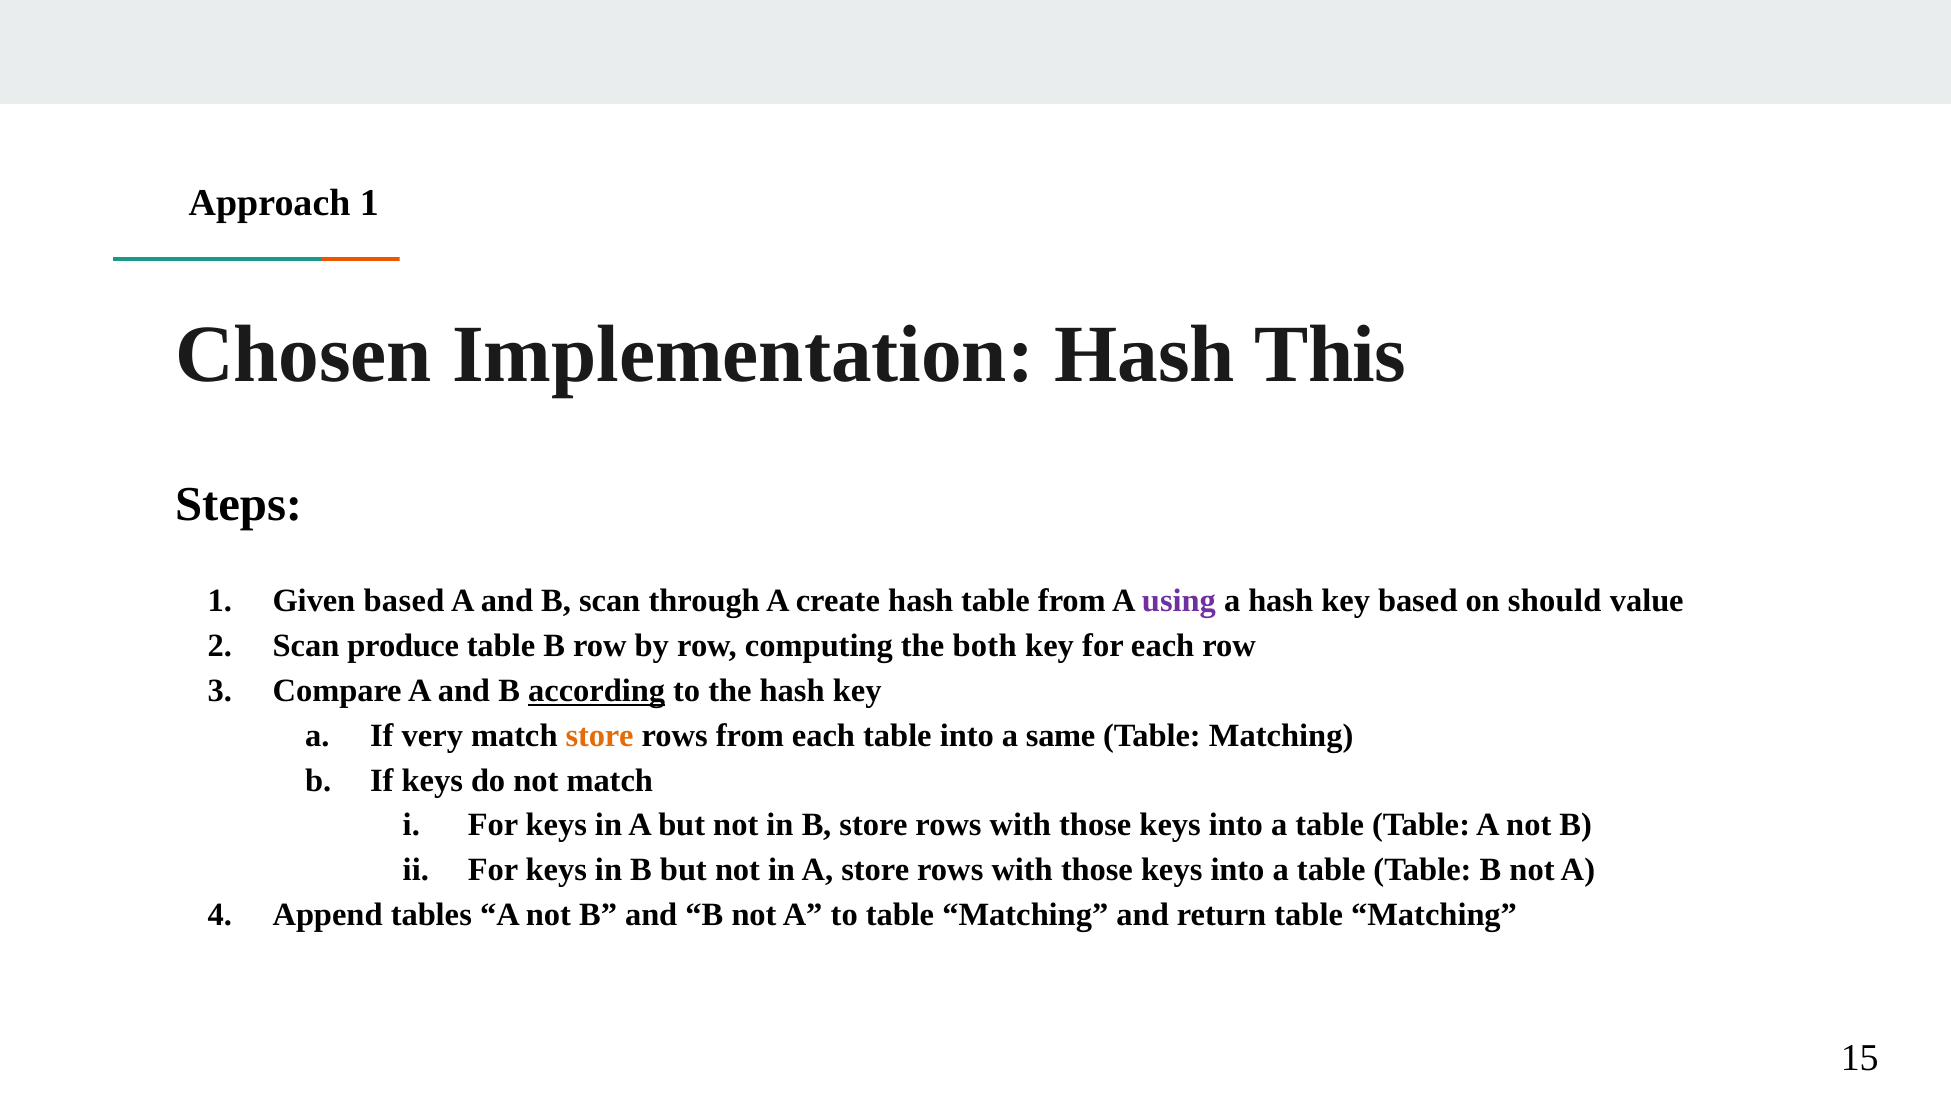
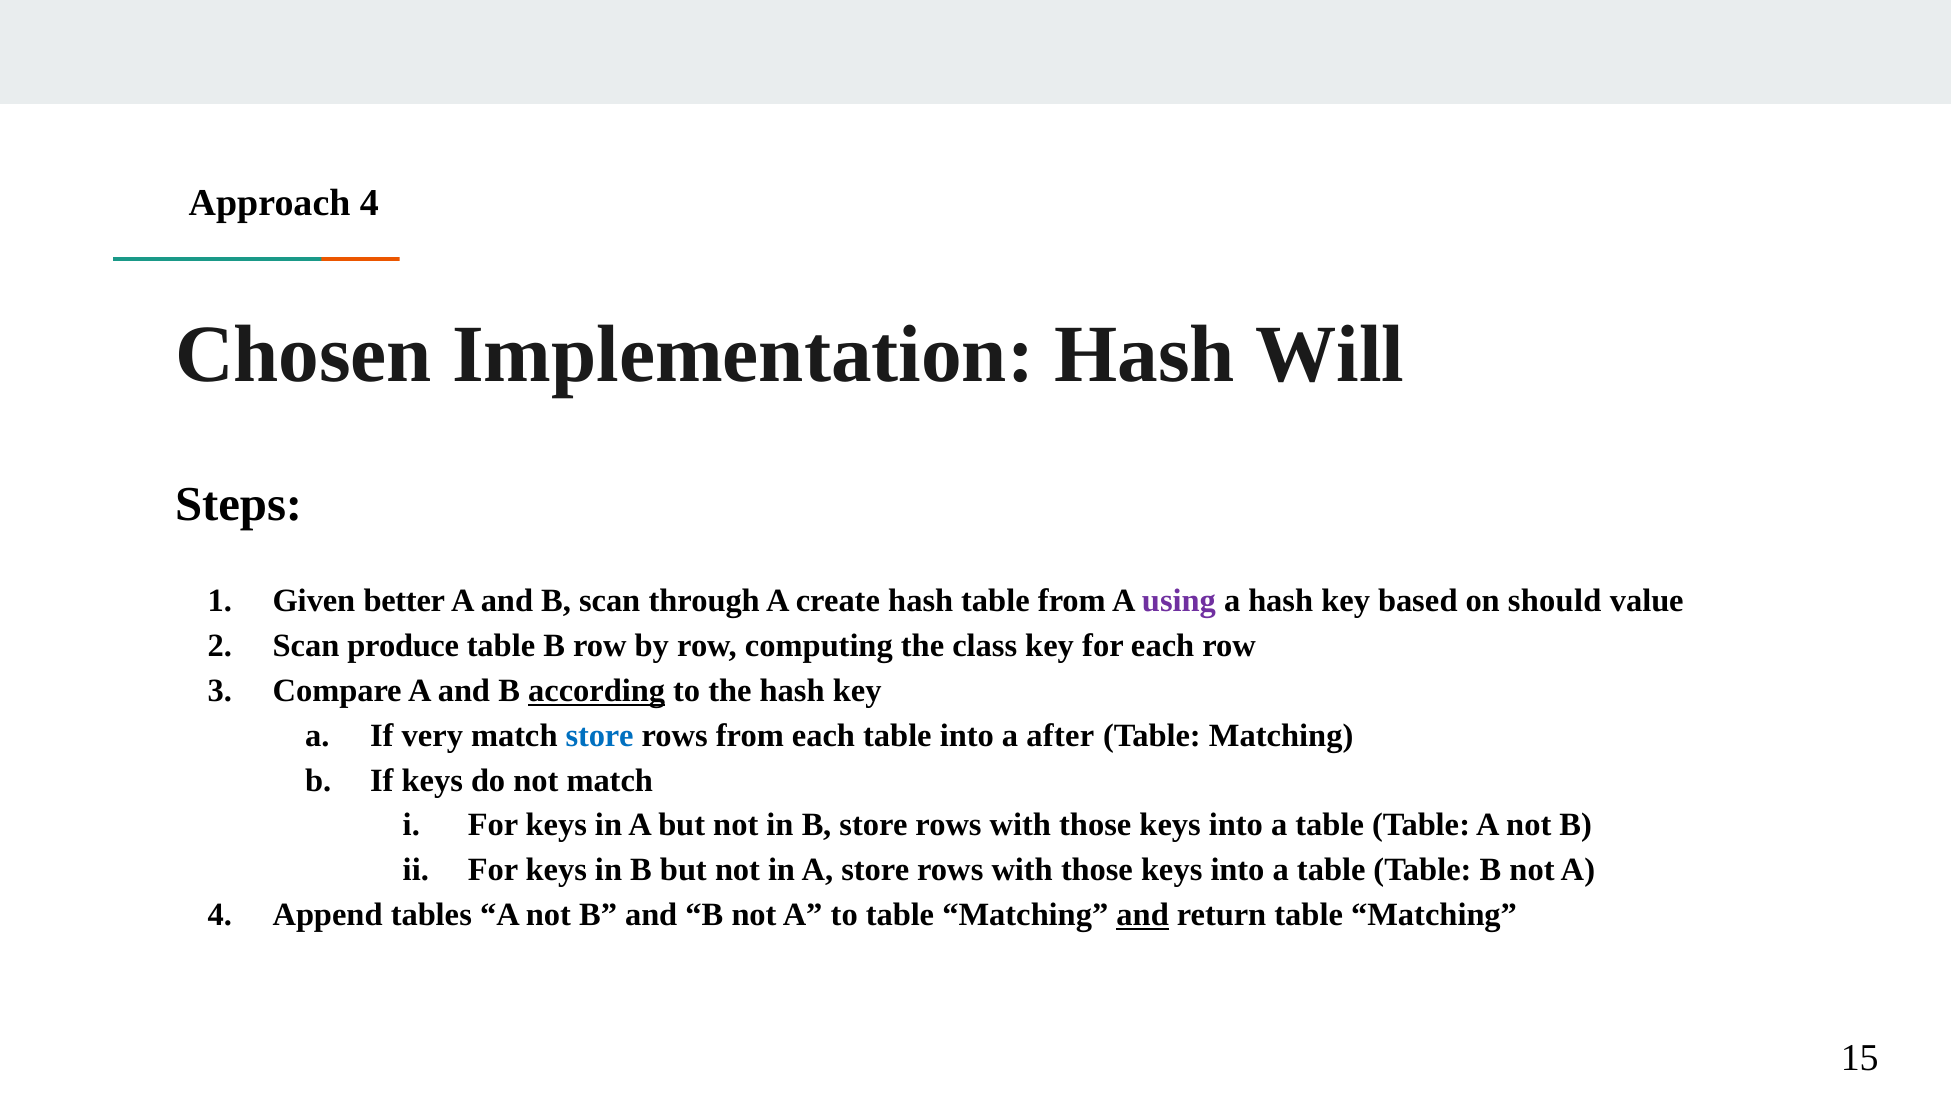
Approach 1: 1 -> 4
This: This -> Will
Given based: based -> better
both: both -> class
store at (600, 736) colour: orange -> blue
same: same -> after
and at (1143, 915) underline: none -> present
